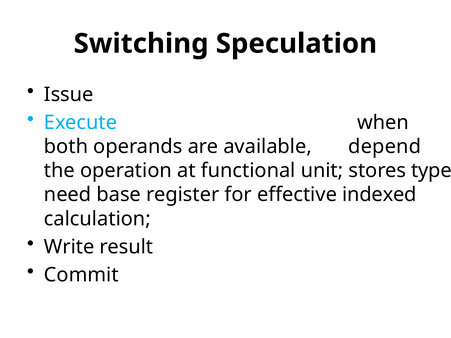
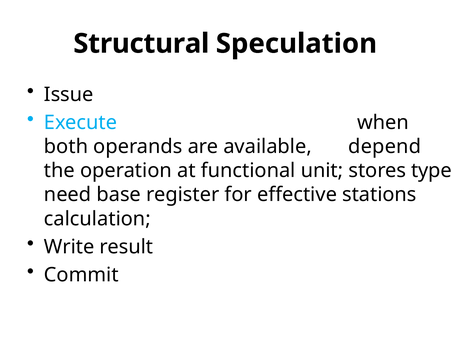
Switching: Switching -> Structural
indexed: indexed -> stations
